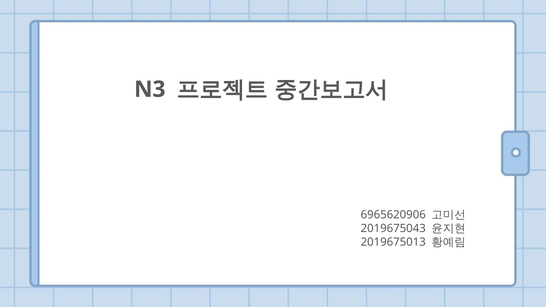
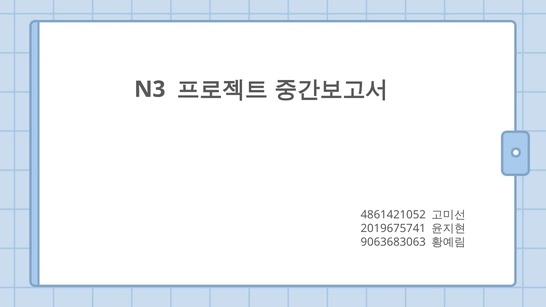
6965620906: 6965620906 -> 4861421052
2019675043: 2019675043 -> 2019675741
2019675013: 2019675013 -> 9063683063
